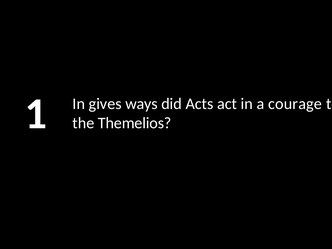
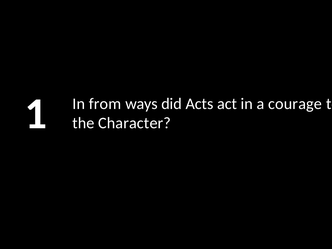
gives: gives -> from
Themelios: Themelios -> Character
